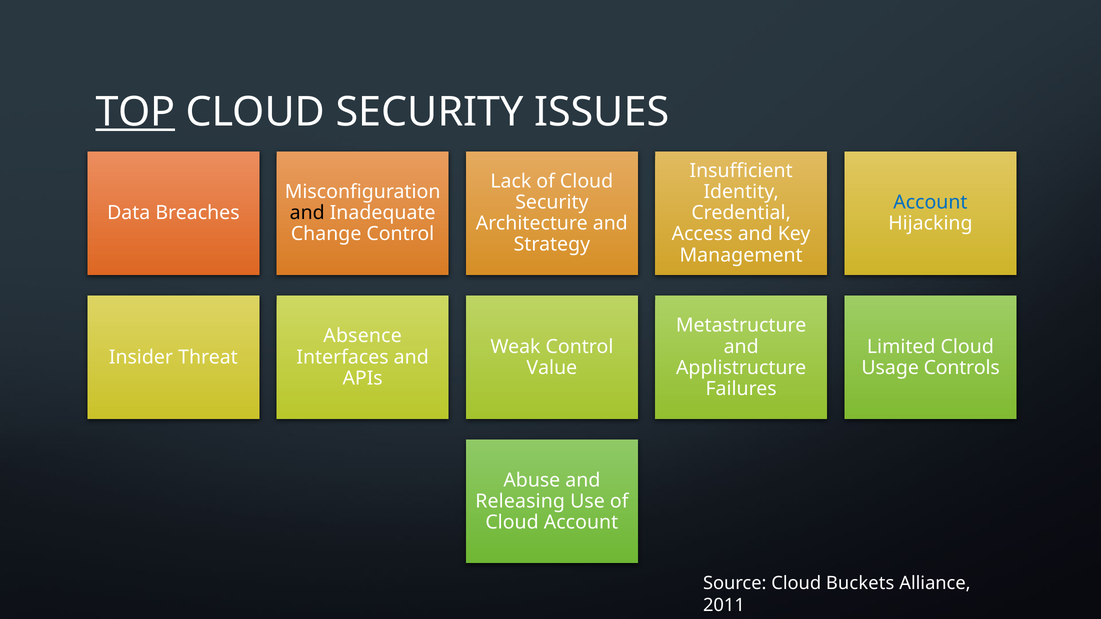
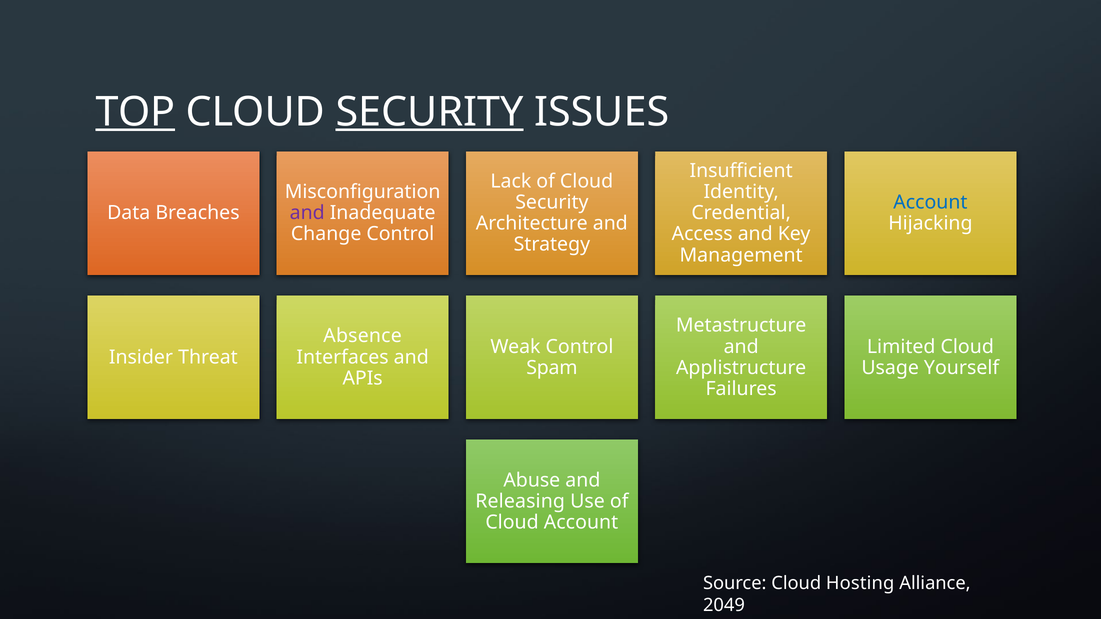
SECURITY at (430, 112) underline: none -> present
and at (307, 213) colour: black -> purple
Value: Value -> Spam
Controls: Controls -> Yourself
Buckets: Buckets -> Hosting
2011: 2011 -> 2049
